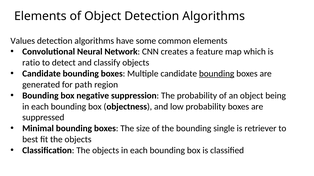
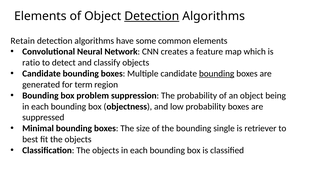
Detection at (152, 16) underline: none -> present
Values: Values -> Retain
path: path -> term
negative: negative -> problem
